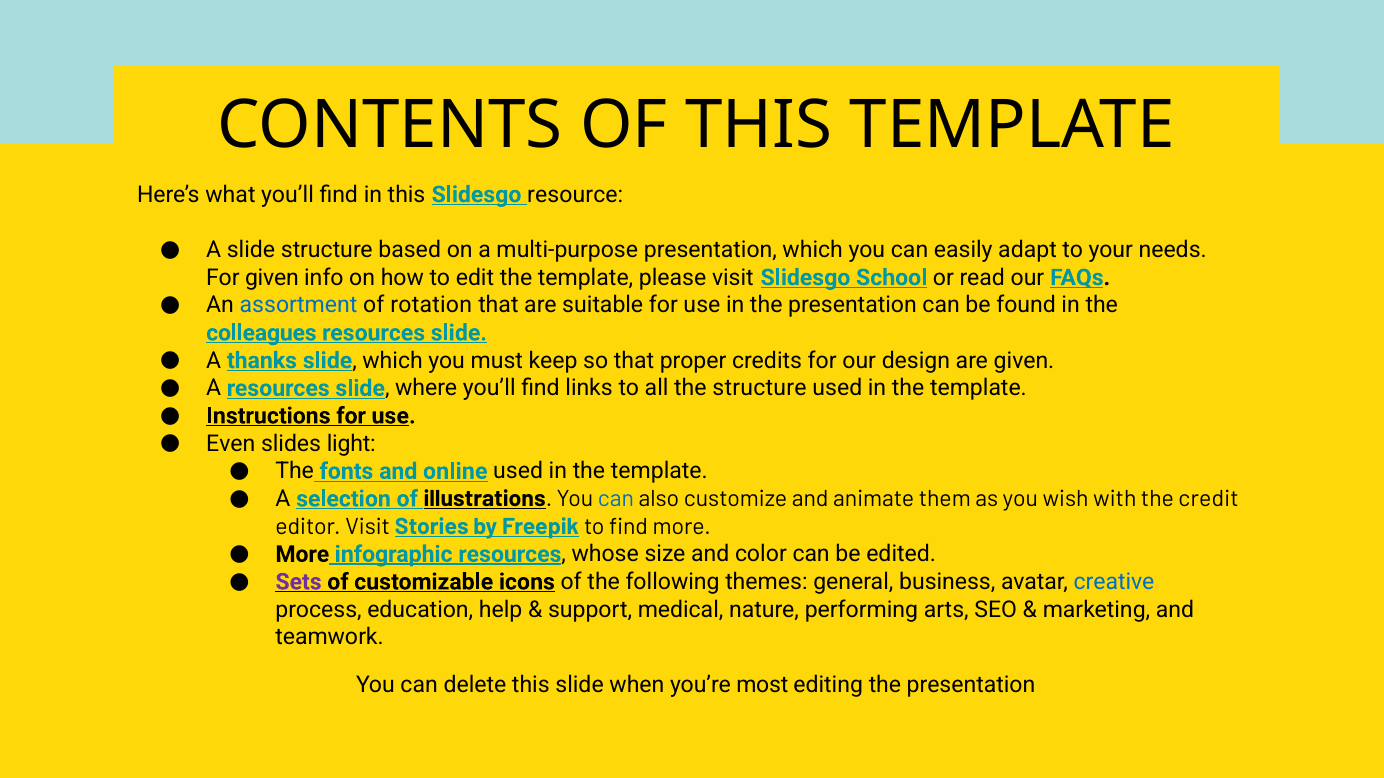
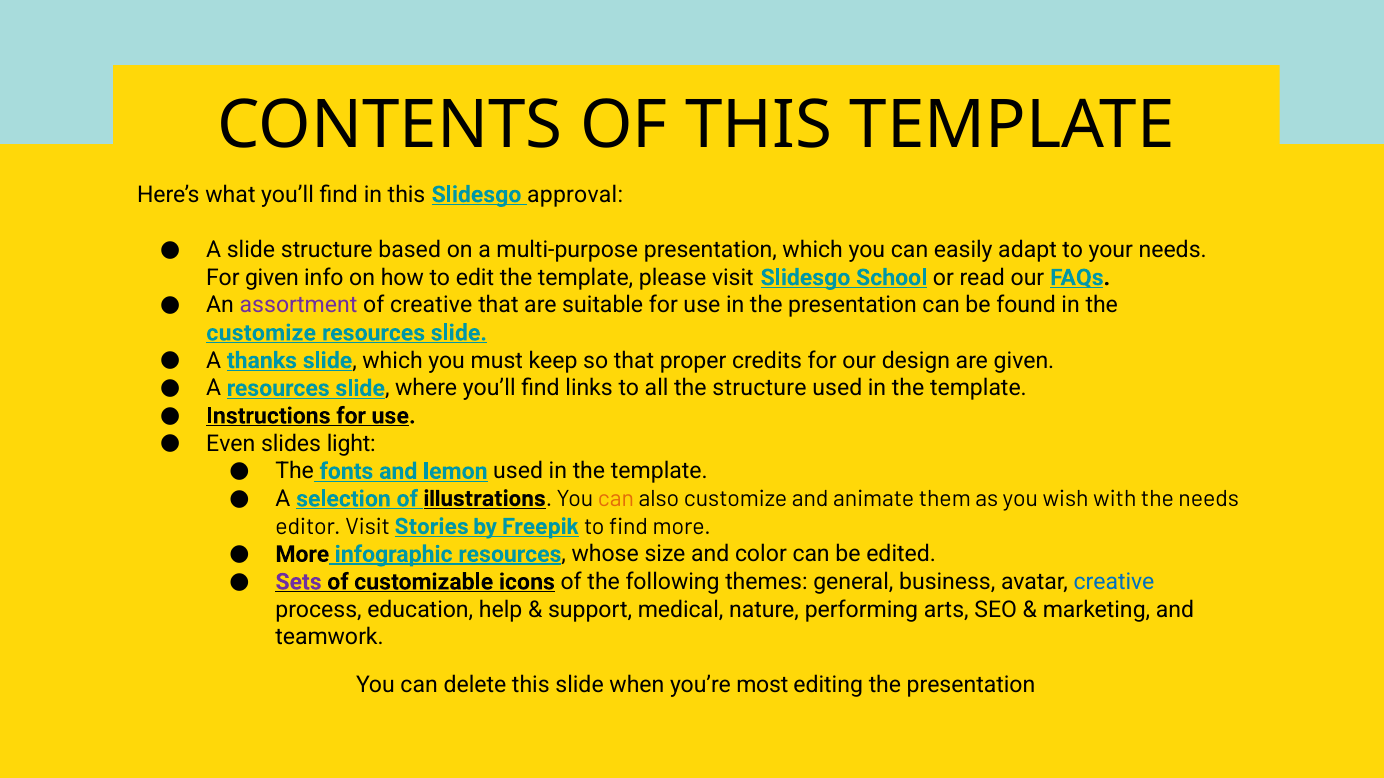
resource: resource -> approval
assortment colour: blue -> purple
of rotation: rotation -> creative
colleagues at (261, 333): colleagues -> customize
online: online -> lemon
can at (616, 499) colour: blue -> orange
the credit: credit -> needs
